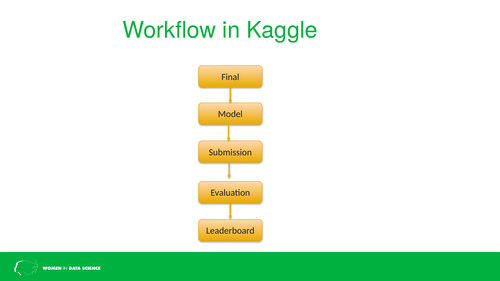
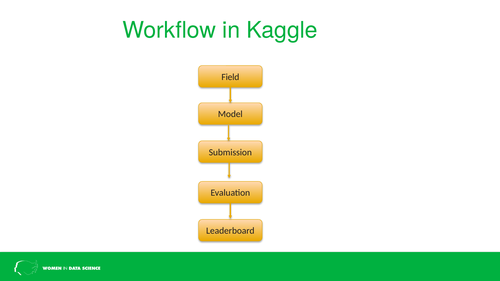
Final: Final -> Field
